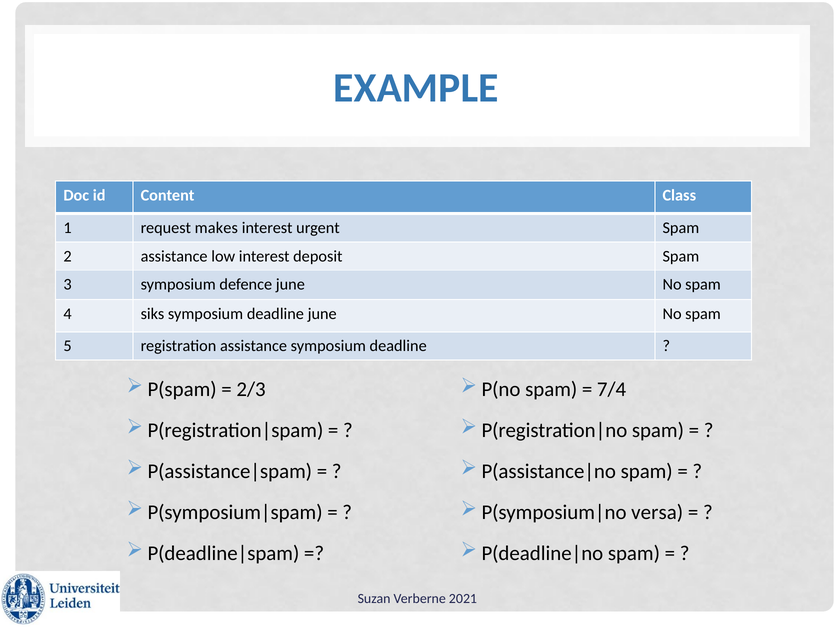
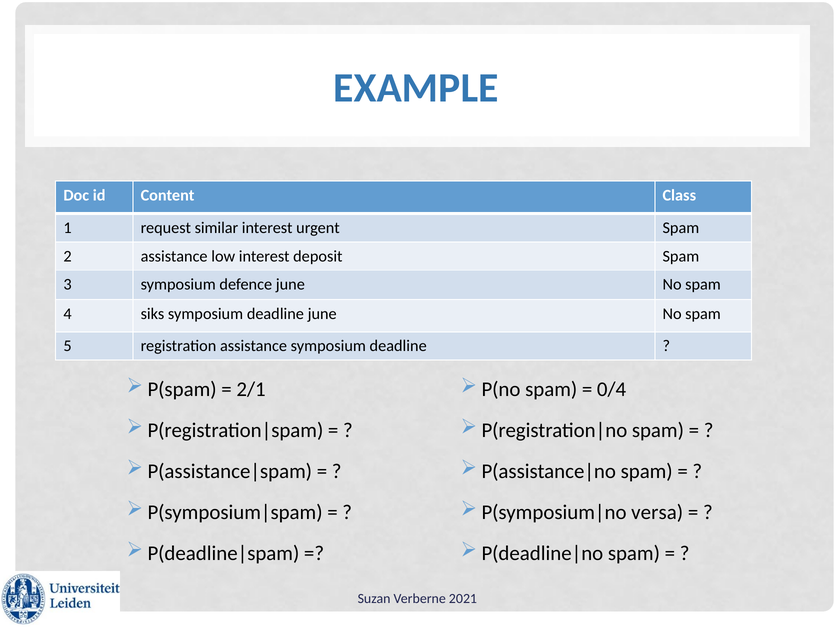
makes: makes -> similar
2/3: 2/3 -> 2/1
7/4: 7/4 -> 0/4
